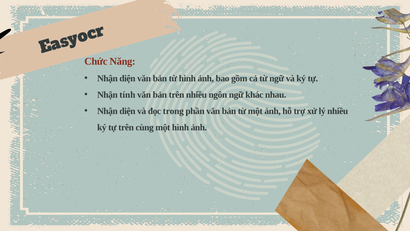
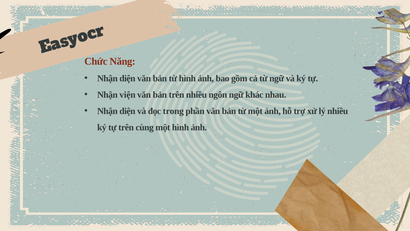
tính: tính -> viện
